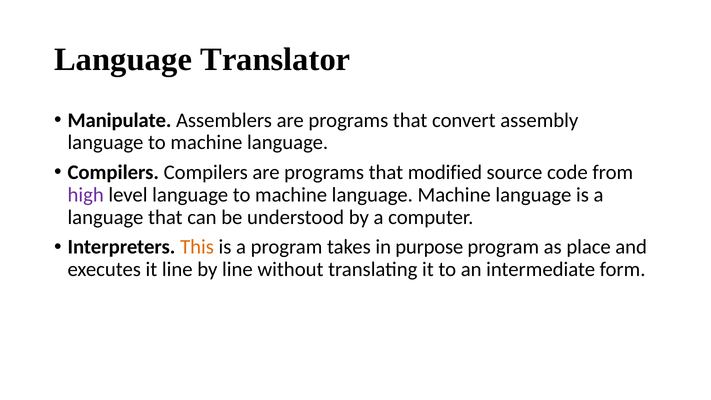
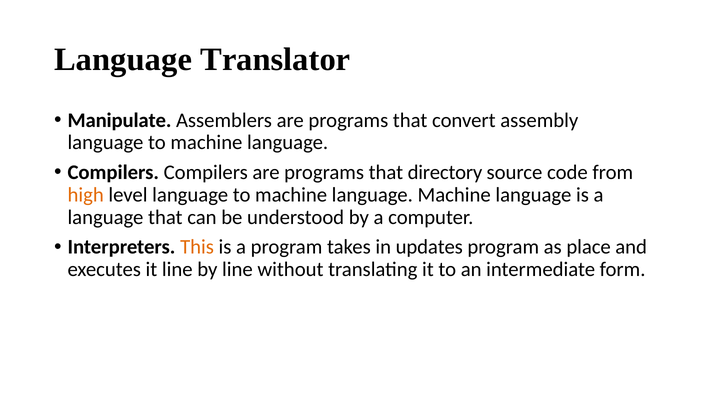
modified: modified -> directory
high colour: purple -> orange
purpose: purpose -> updates
